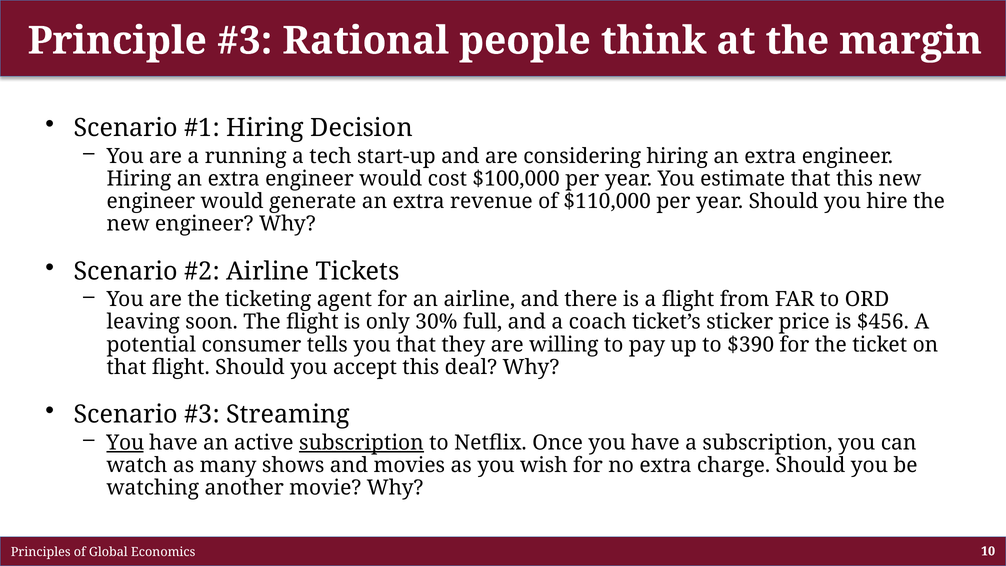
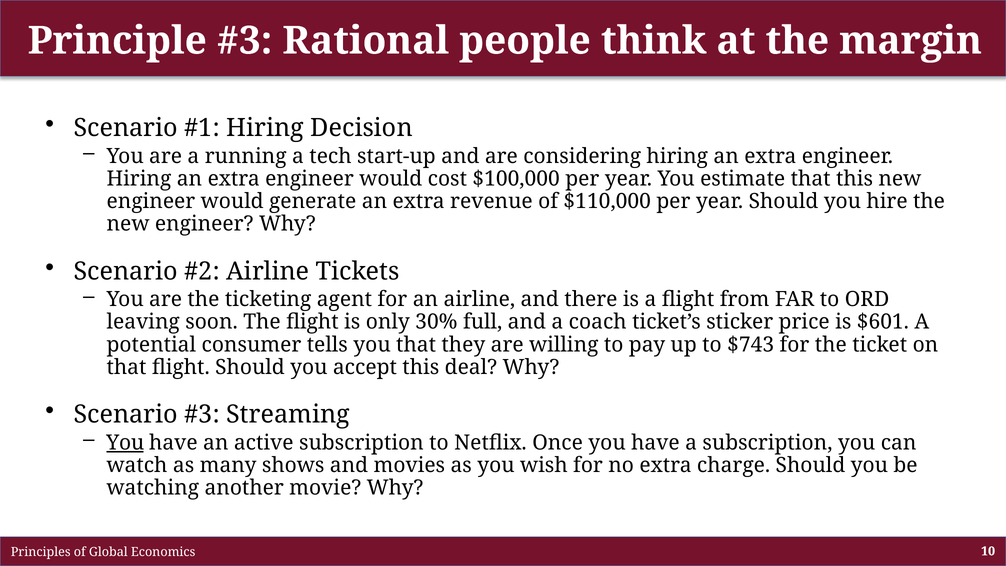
$456: $456 -> $601
$390: $390 -> $743
subscription at (361, 443) underline: present -> none
